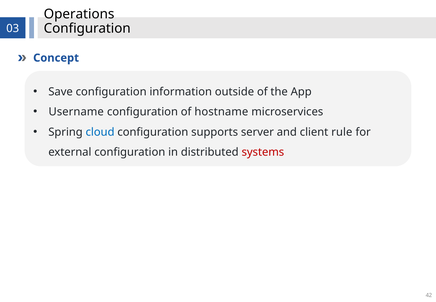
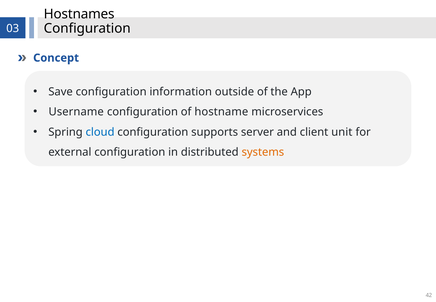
Operations: Operations -> Hostnames
rule: rule -> unit
systems colour: red -> orange
